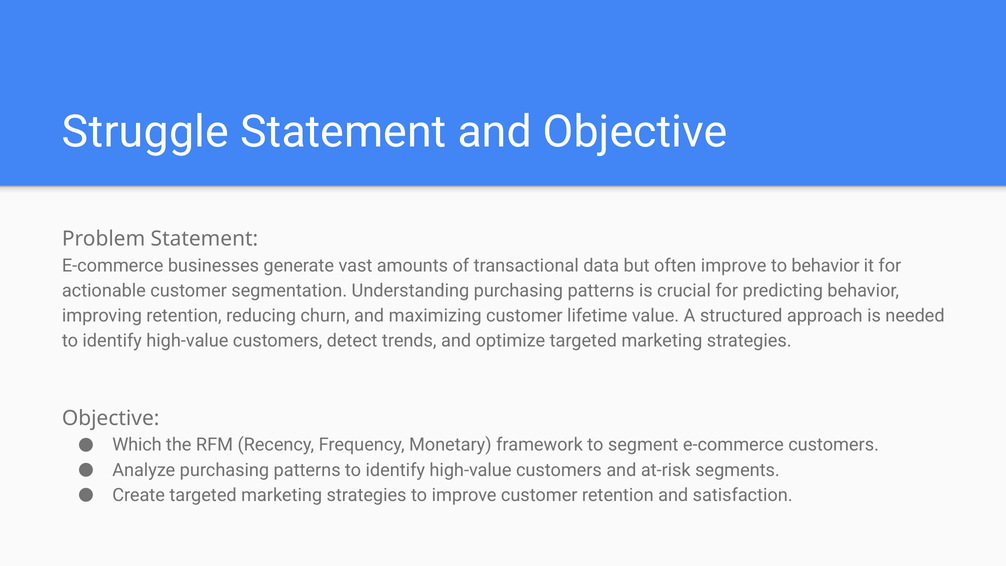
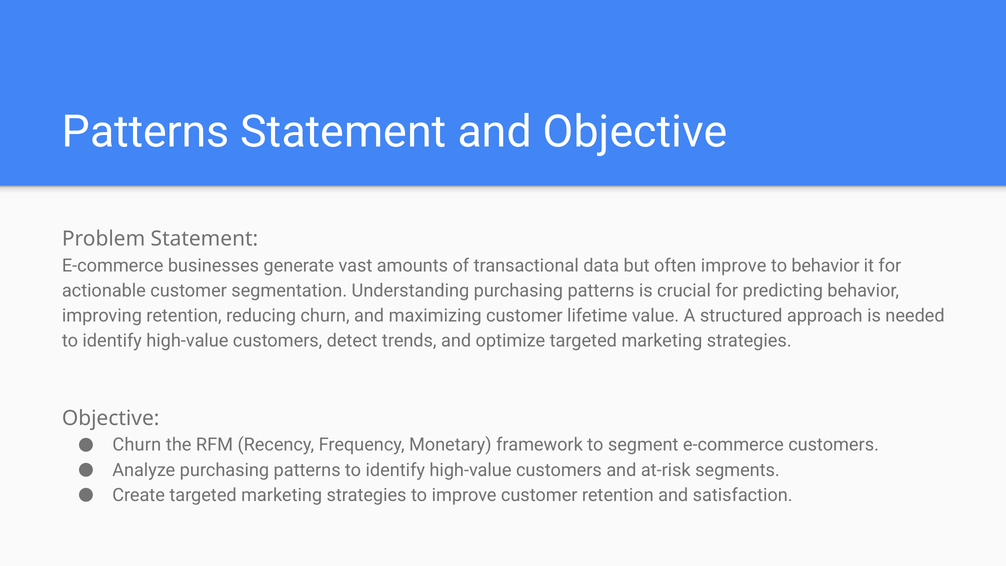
Struggle at (146, 132): Struggle -> Patterns
Which at (137, 445): Which -> Churn
